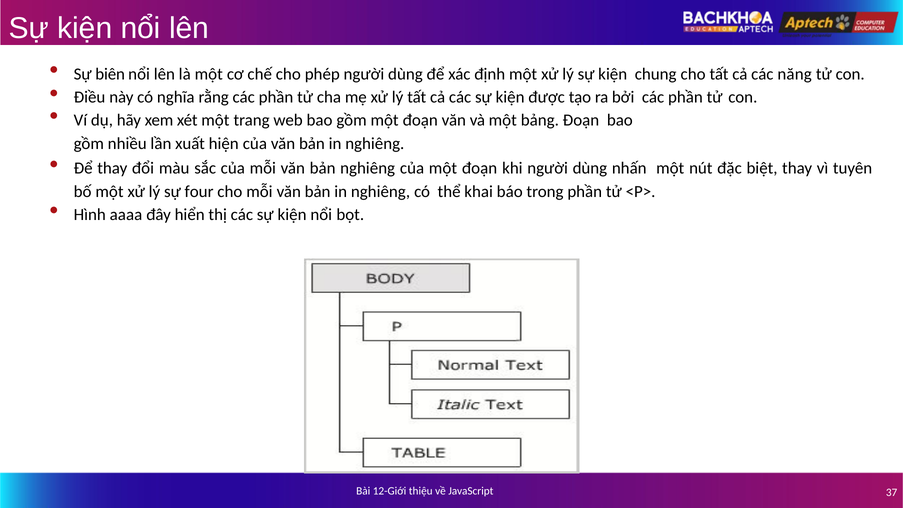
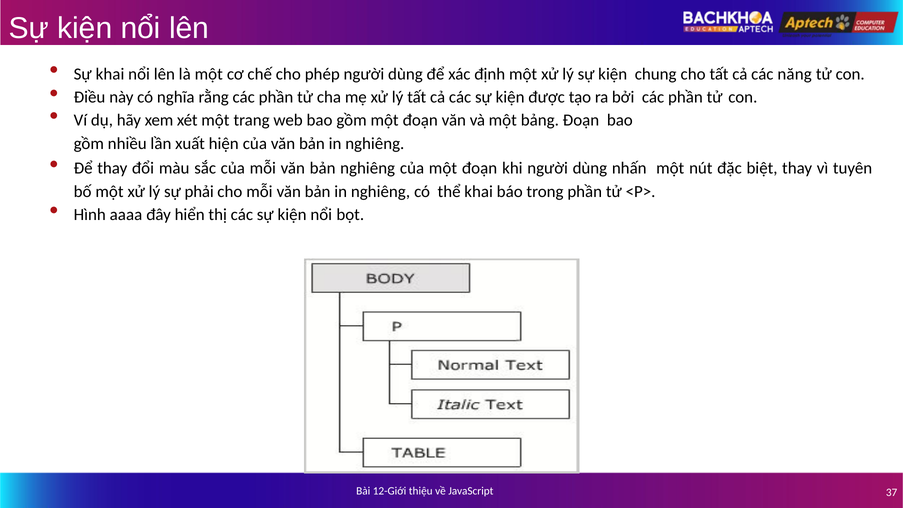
Sự biên: biên -> khai
four: four -> phải
